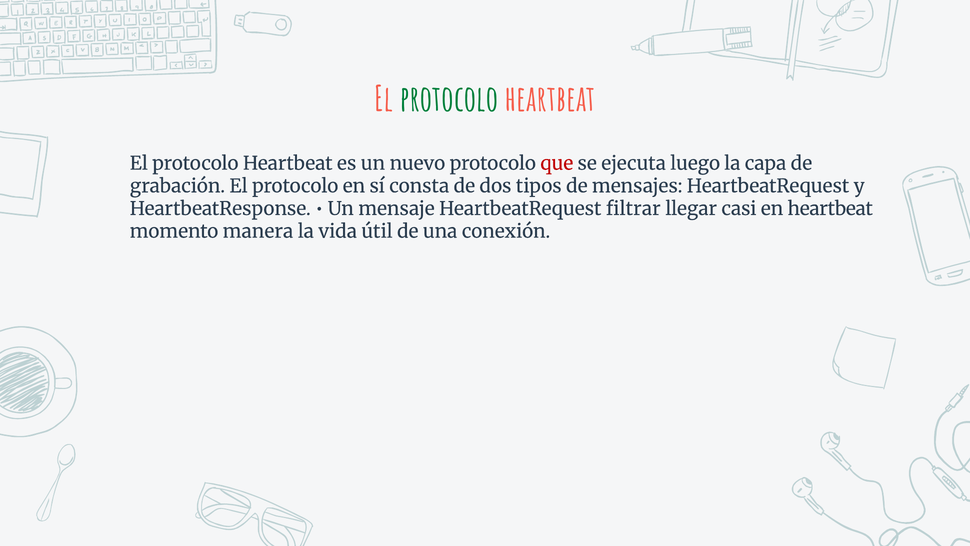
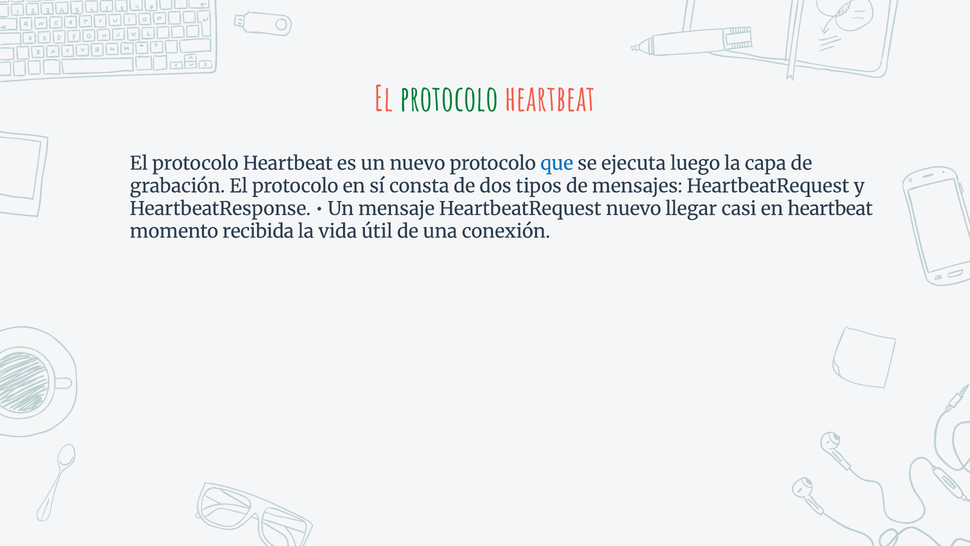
que colour: red -> blue
HeartbeatRequest filtrar: filtrar -> nuevo
manera: manera -> recibida
